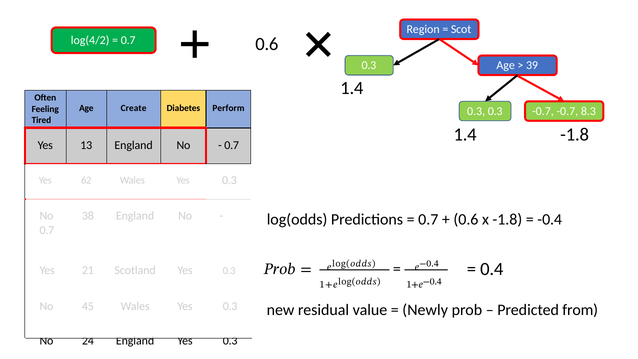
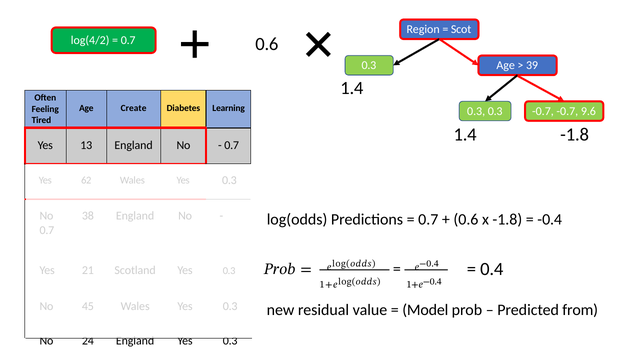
Perform: Perform -> Learning
8.3: 8.3 -> 9.6
Newly: Newly -> Model
